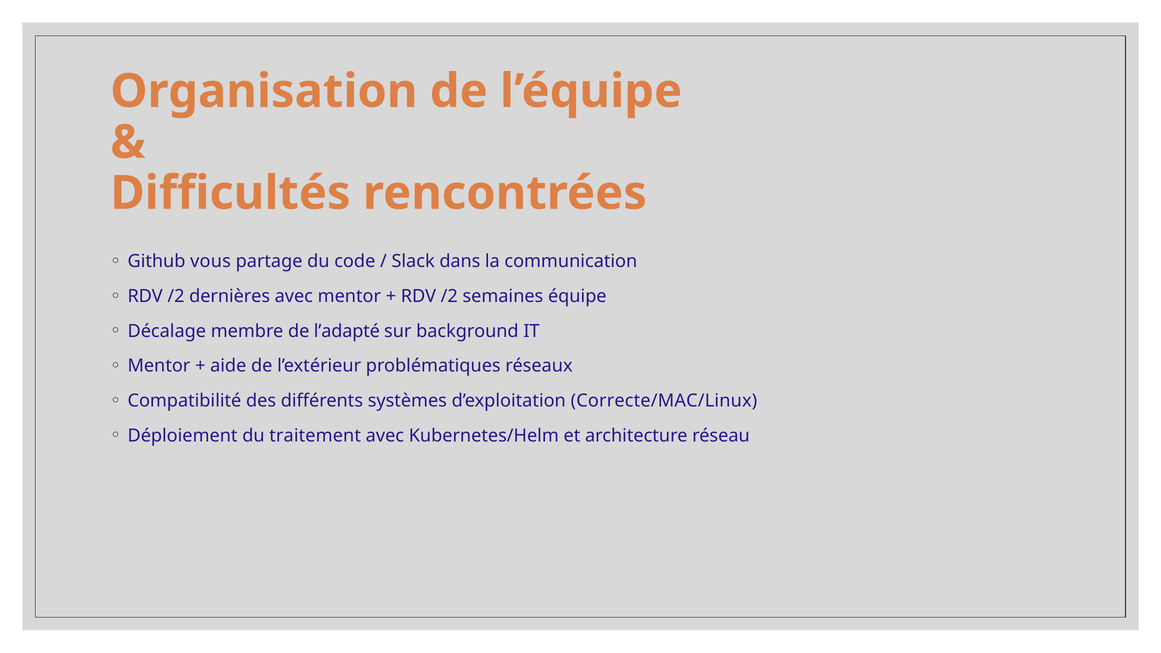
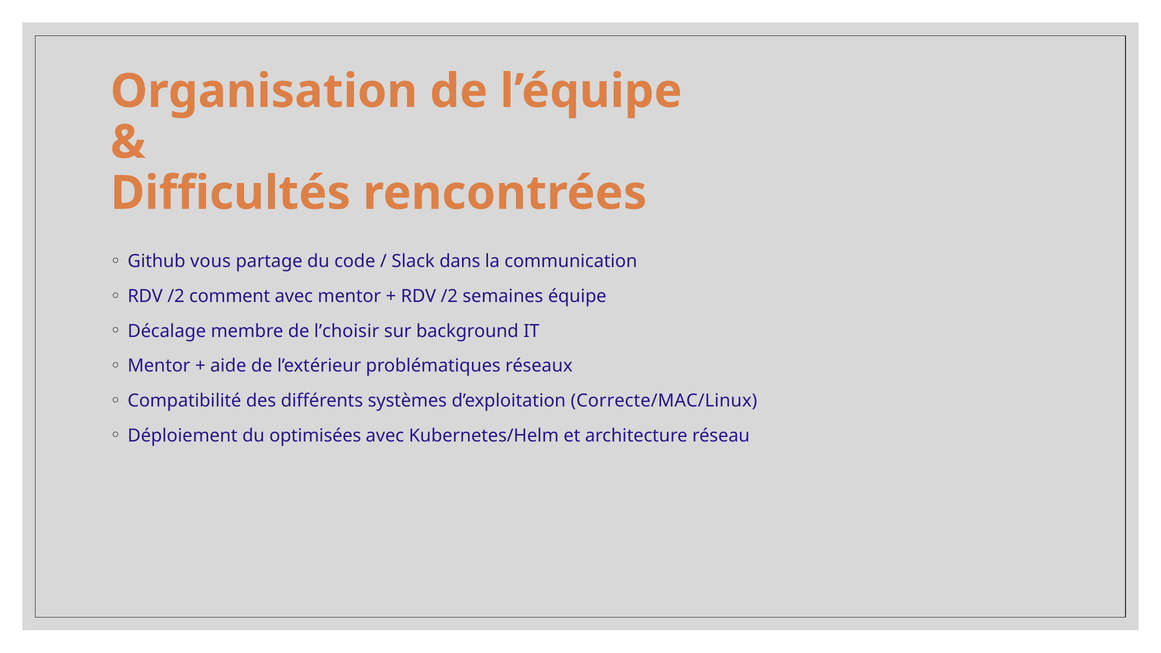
dernières: dernières -> comment
l’adapté: l’adapté -> l’choisir
traitement: traitement -> optimisées
